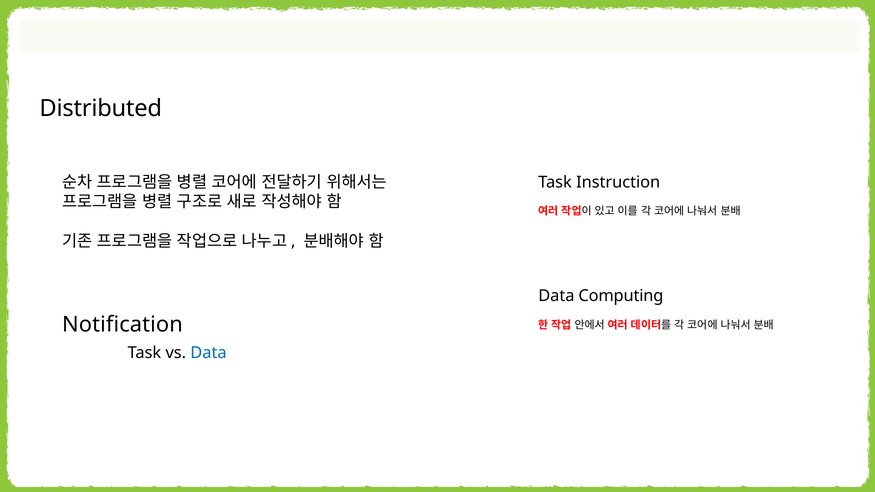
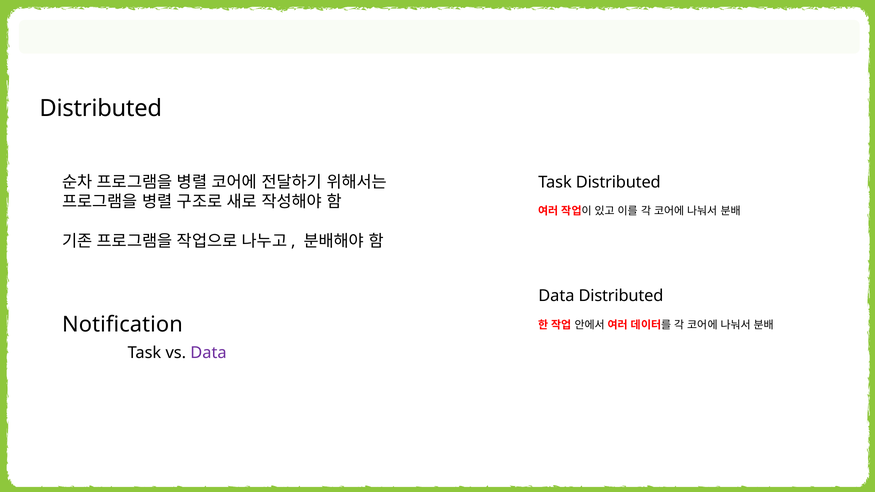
Task Instruction: Instruction -> Distributed
Data Computing: Computing -> Distributed
Data at (208, 353) colour: blue -> purple
